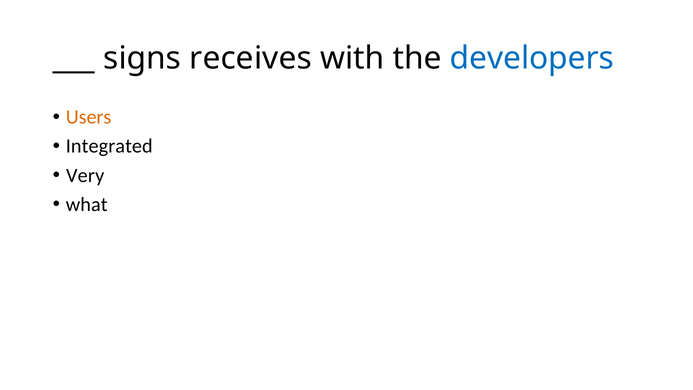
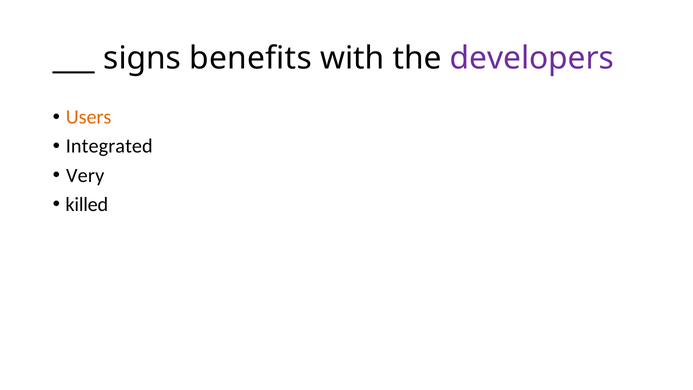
receives: receives -> benefits
developers colour: blue -> purple
what: what -> killed
